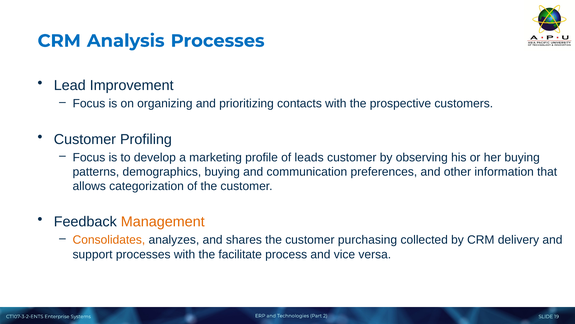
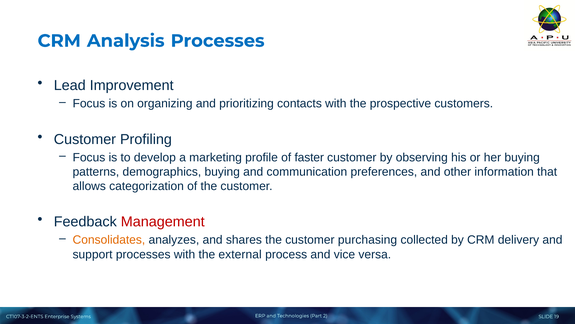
leads: leads -> faster
Management colour: orange -> red
facilitate: facilitate -> external
